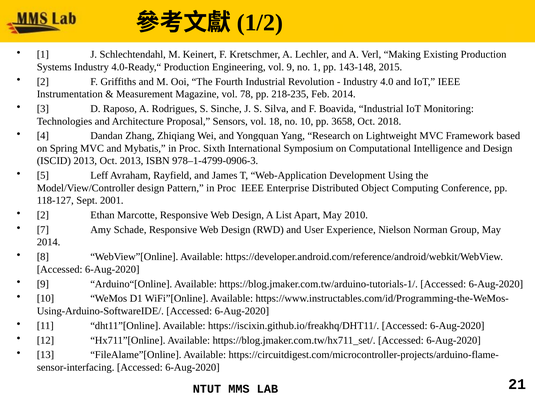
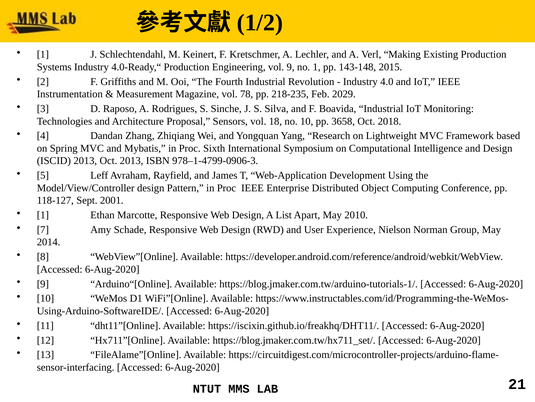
Feb 2014: 2014 -> 2029
2 at (43, 215): 2 -> 1
